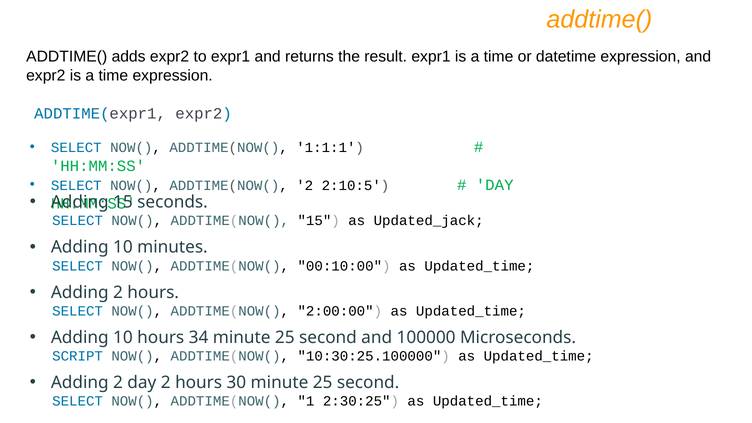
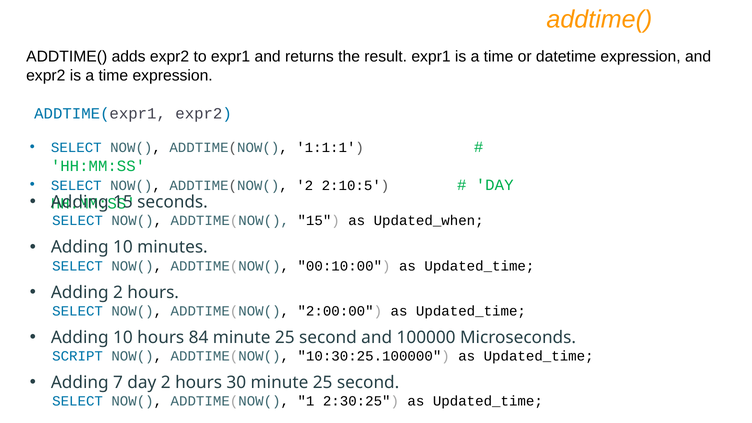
Updated_jack: Updated_jack -> Updated_when
34: 34 -> 84
2 at (118, 383): 2 -> 7
